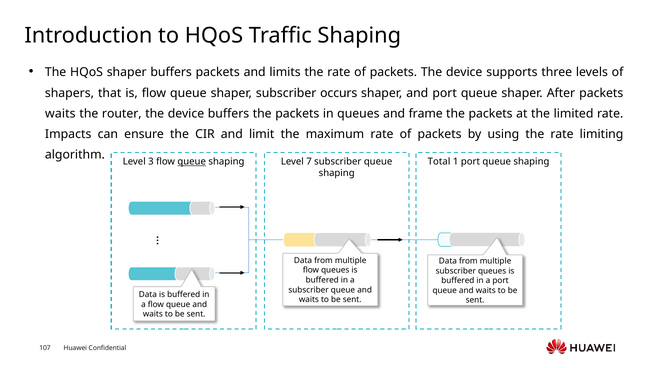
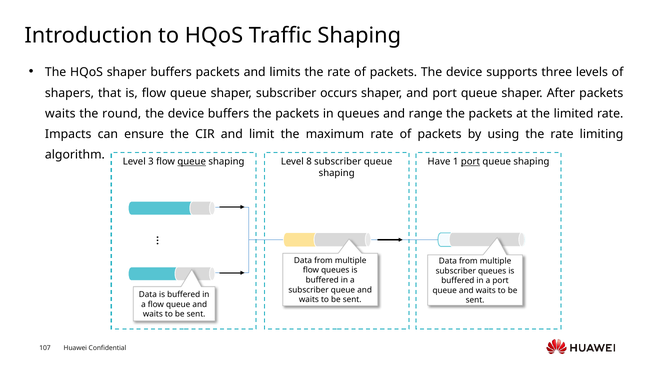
router: router -> round
frame: frame -> range
Total: Total -> Have
port at (470, 161) underline: none -> present
7: 7 -> 8
